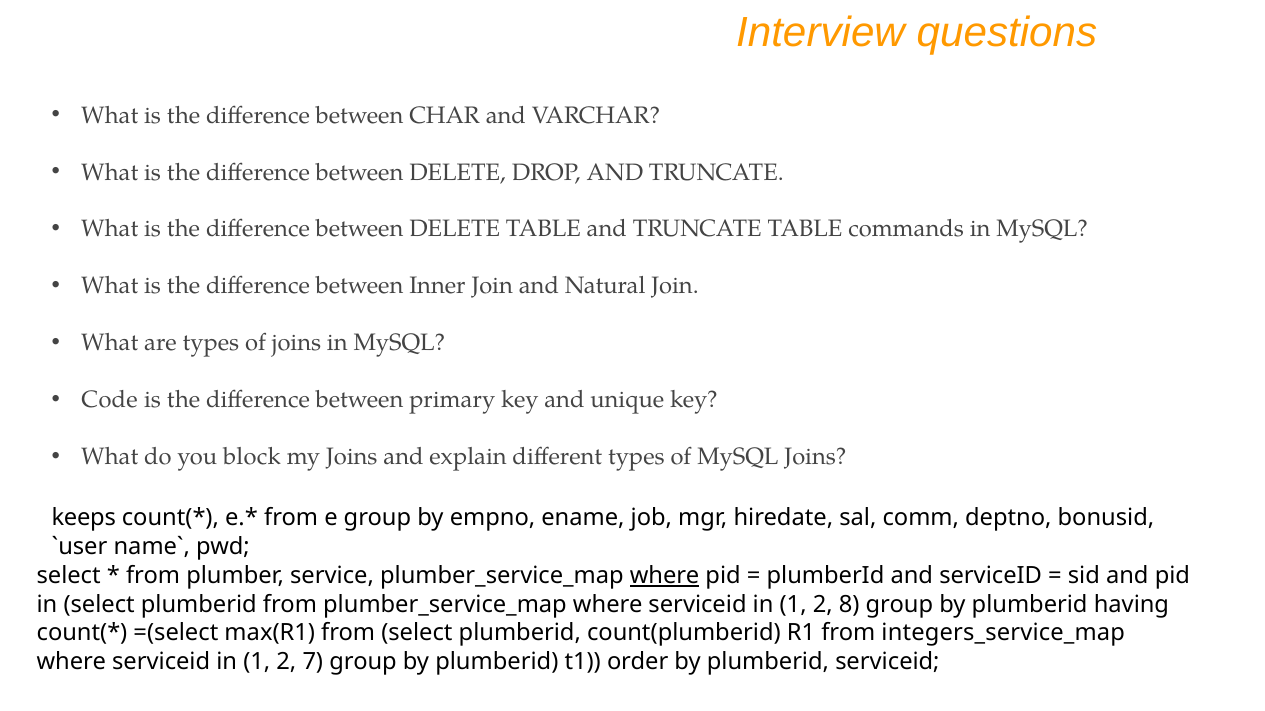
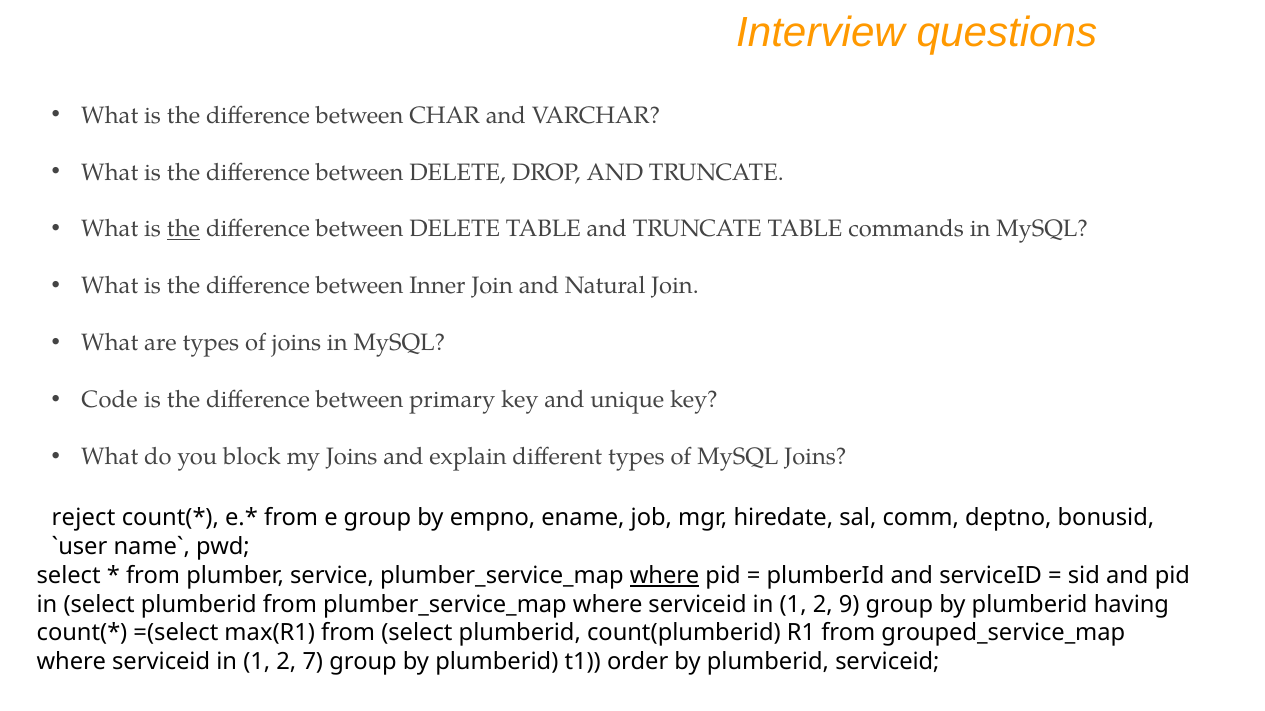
the at (184, 229) underline: none -> present
keeps: keeps -> reject
8: 8 -> 9
integers_service_map: integers_service_map -> grouped_service_map
